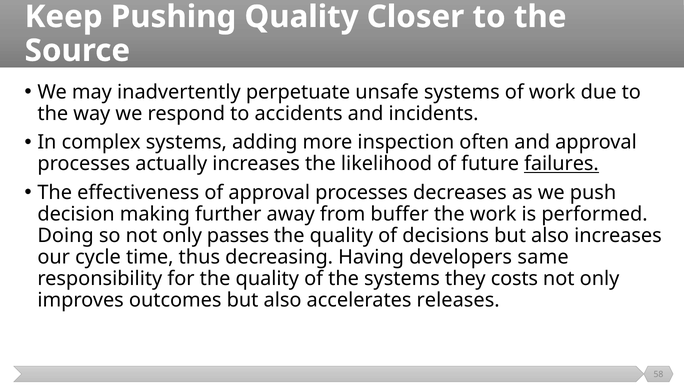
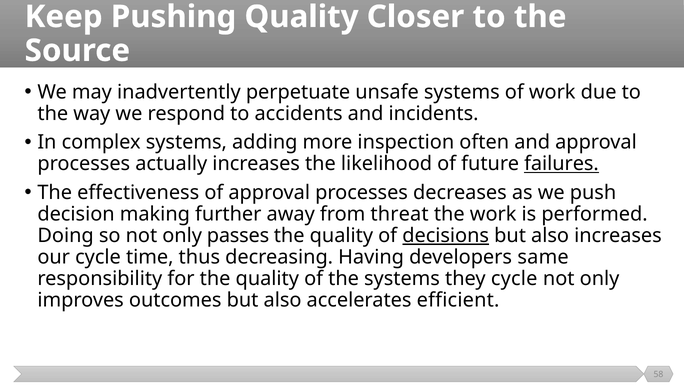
buffer: buffer -> threat
decisions underline: none -> present
they costs: costs -> cycle
releases: releases -> efficient
